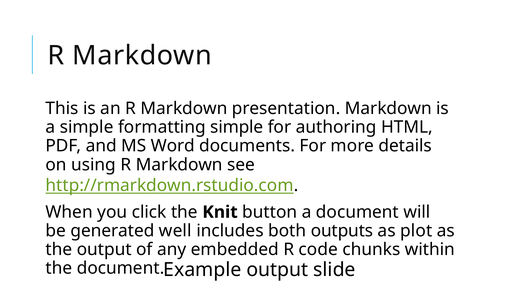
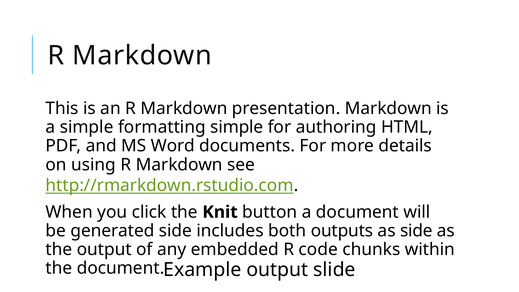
generated well: well -> side
as plot: plot -> side
